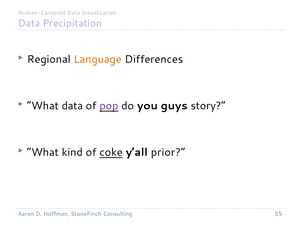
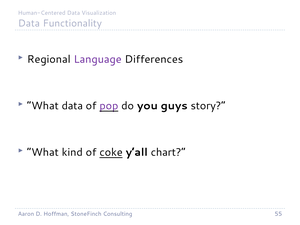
Precipitation: Precipitation -> Functionality
Language colour: orange -> purple
prior: prior -> chart
